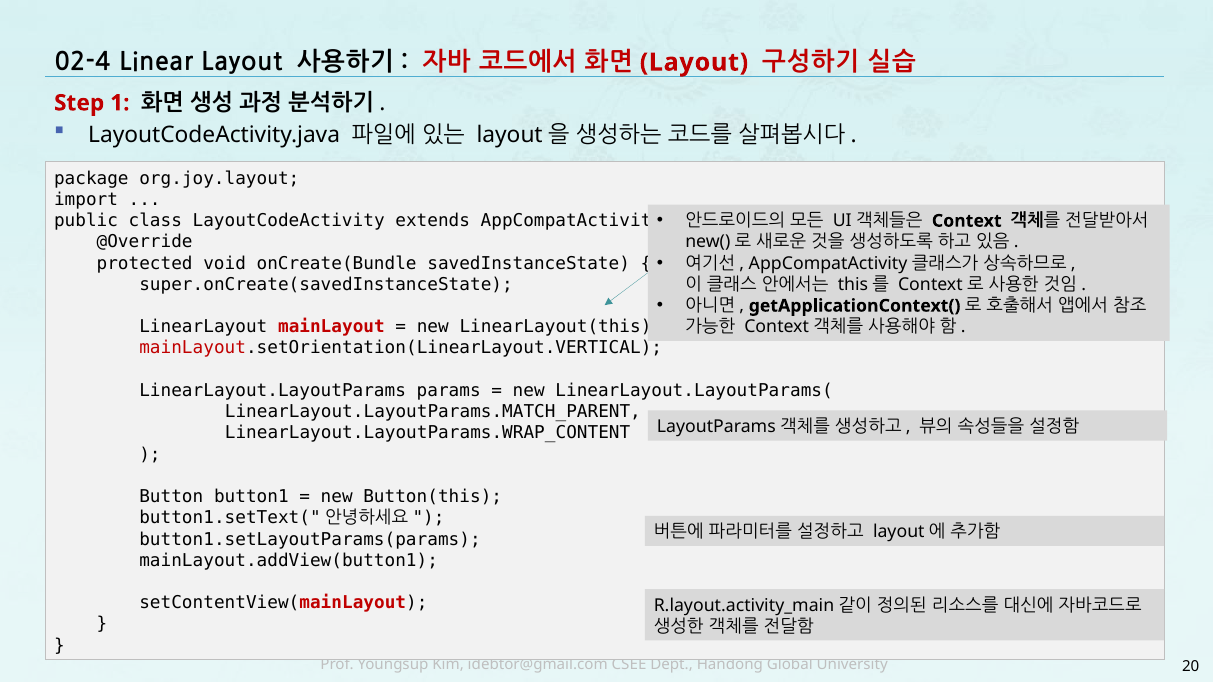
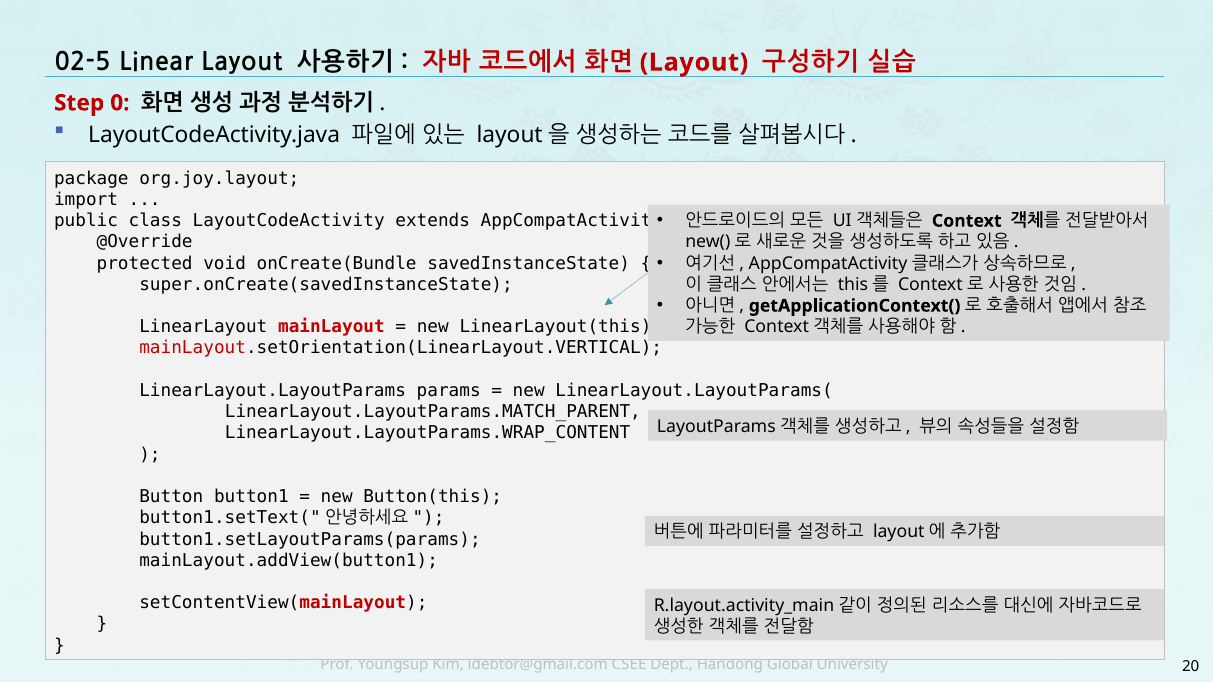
02-4: 02-4 -> 02-5
1: 1 -> 0
